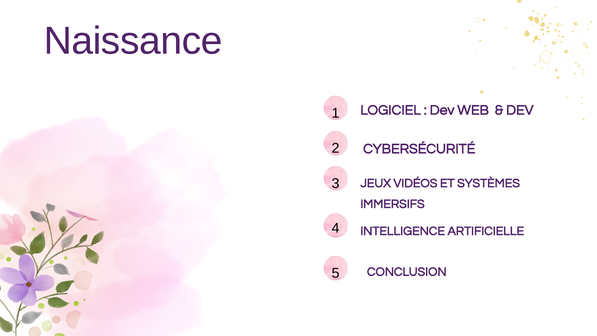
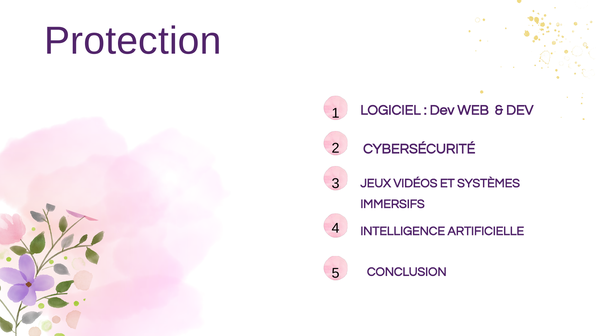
Naissance: Naissance -> Protection
